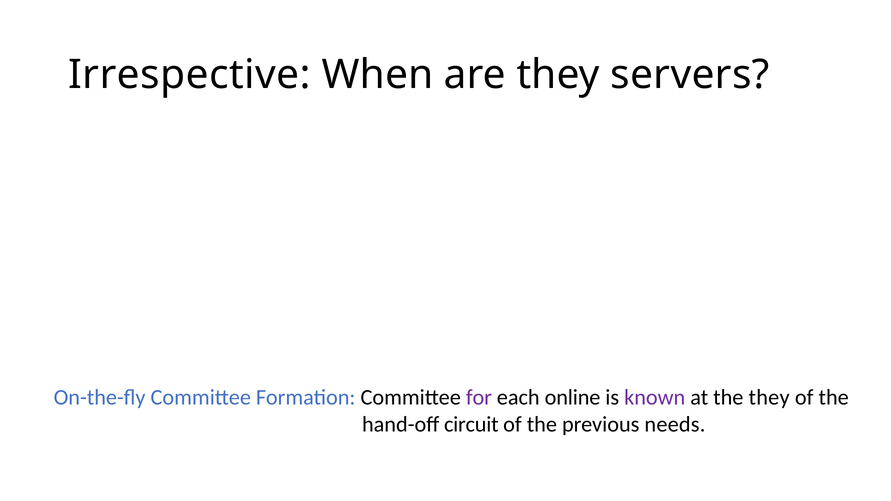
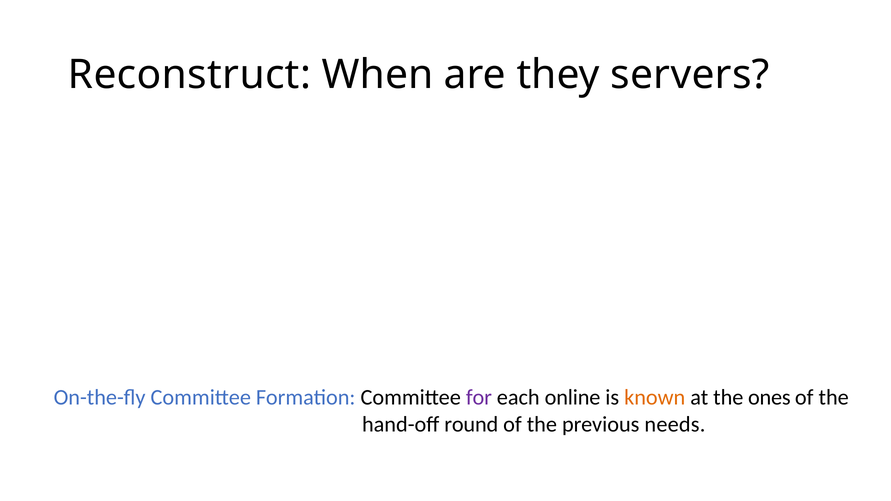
Irrespective: Irrespective -> Reconstruct
known colour: purple -> orange
the they: they -> ones
circuit: circuit -> round
